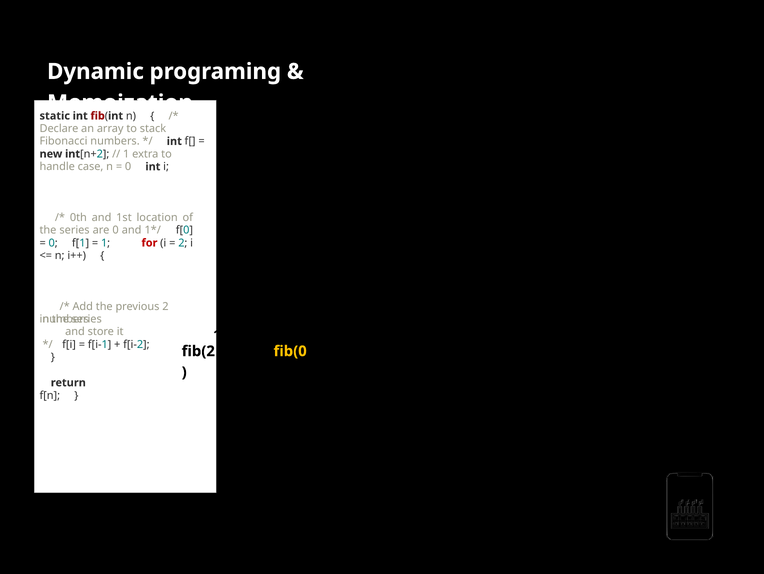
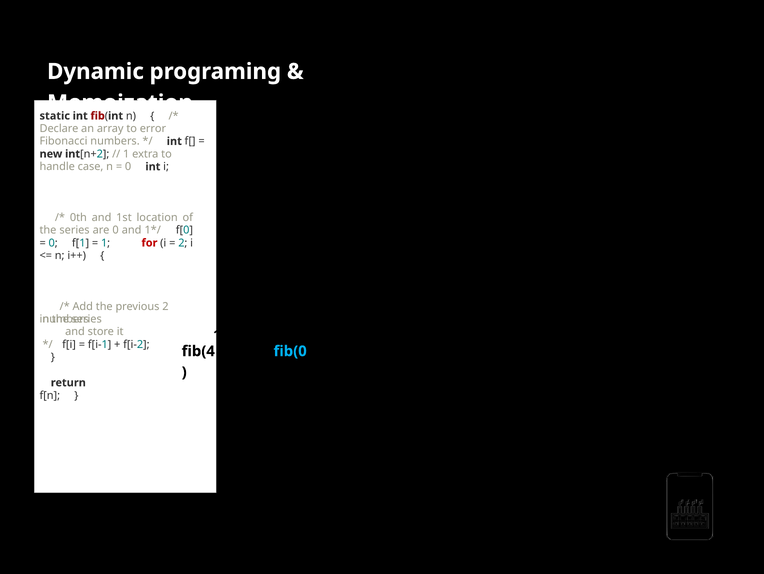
stack: stack -> error
ﬁb(2 at (198, 351): ﬁb(2 -> ﬁb(4
ﬁb(0 colour: yellow -> light blue
